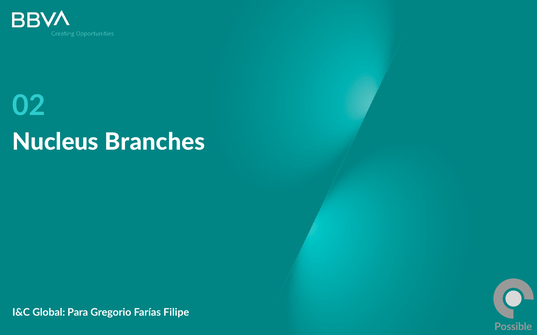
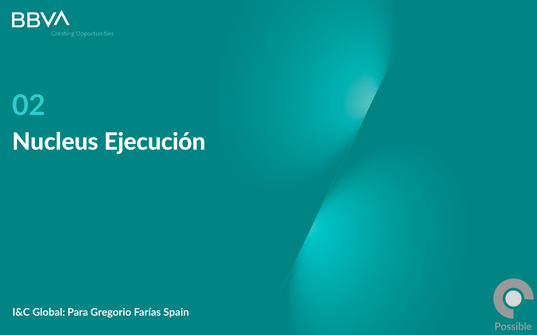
Branches: Branches -> Ejecución
Filipe: Filipe -> Spain
